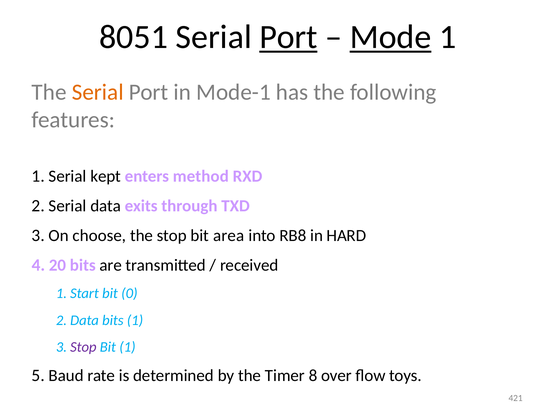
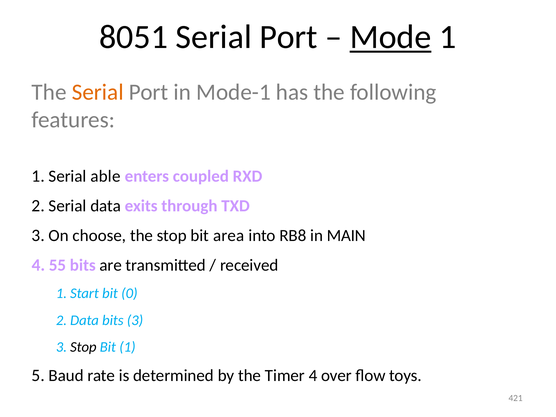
Port at (289, 37) underline: present -> none
kept: kept -> able
method: method -> coupled
HARD: HARD -> MAIN
20: 20 -> 55
bits 1: 1 -> 3
Stop at (83, 347) colour: purple -> black
Timer 8: 8 -> 4
